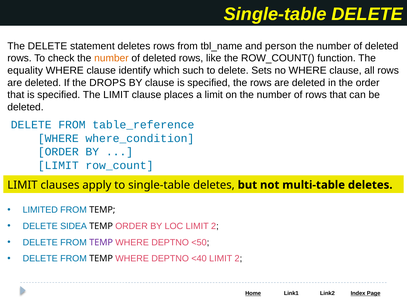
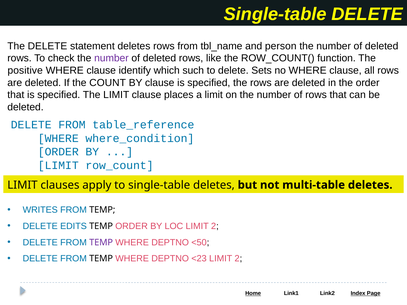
number at (111, 58) colour: orange -> purple
equality: equality -> positive
DROPS: DROPS -> COUNT
LIMITED: LIMITED -> WRITES
SIDEA: SIDEA -> EDITS
<40: <40 -> <23
